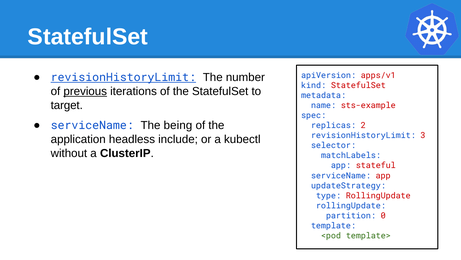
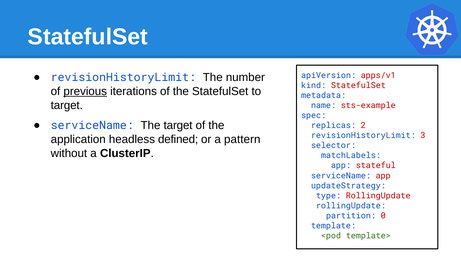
revisionHistoryLimit at (123, 77) underline: present -> none
The being: being -> target
include: include -> defined
kubectl: kubectl -> pattern
